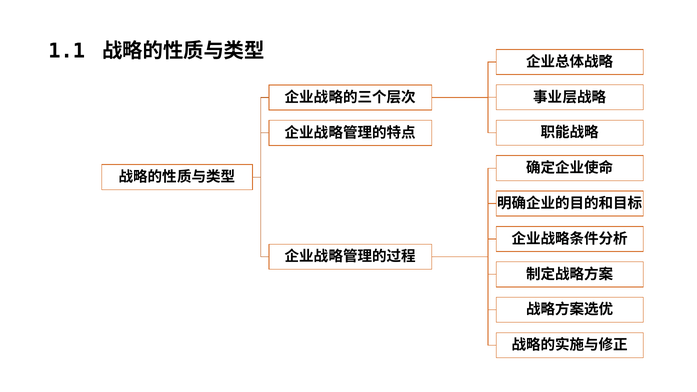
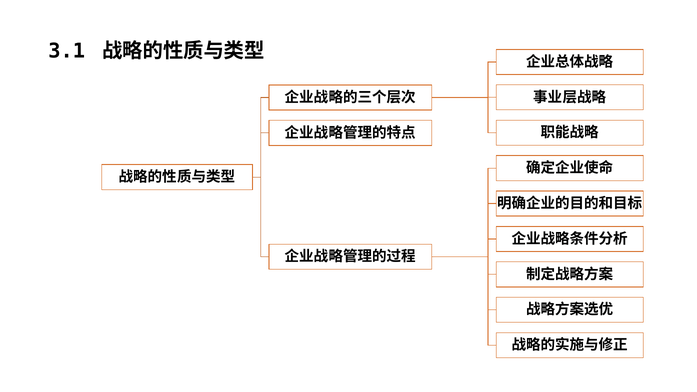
1.1: 1.1 -> 3.1
